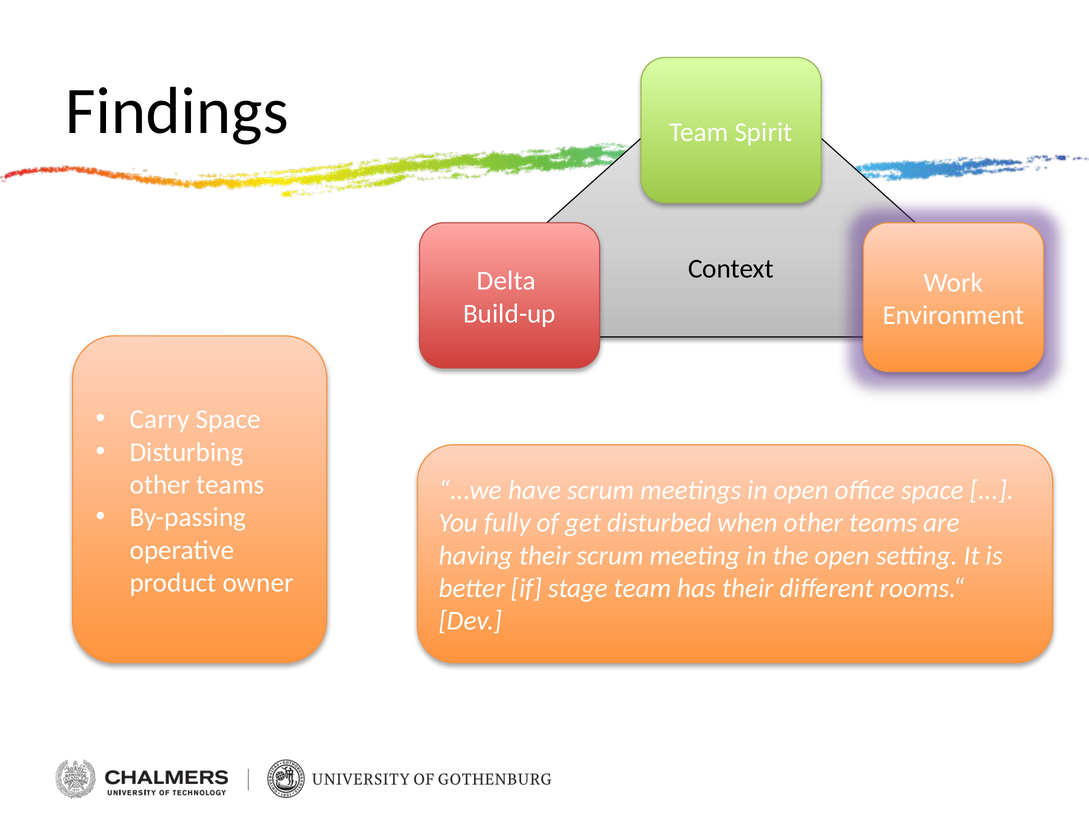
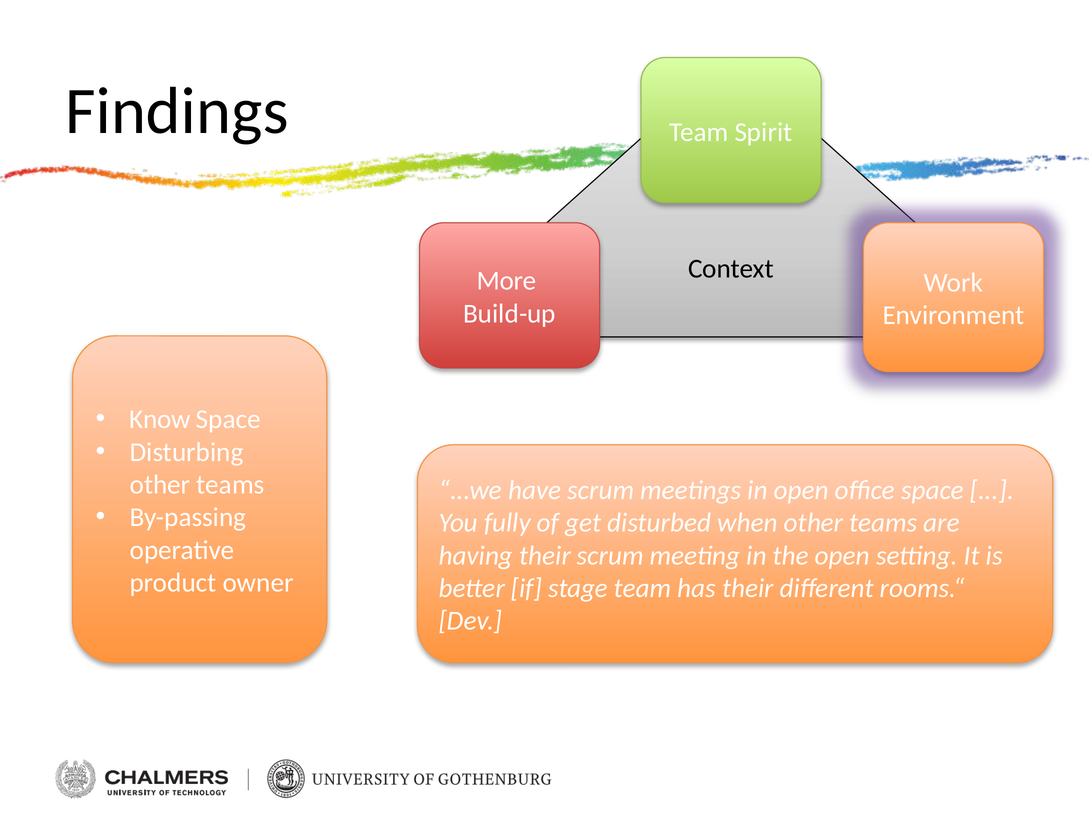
Delta: Delta -> More
Carry: Carry -> Know
